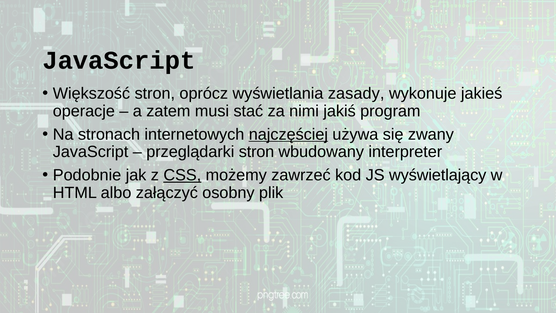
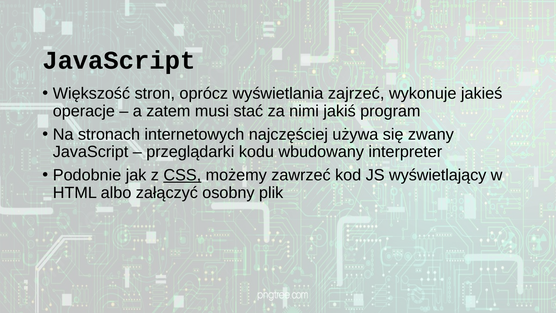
zasady: zasady -> zajrzeć
najczęściej underline: present -> none
przeglądarki stron: stron -> kodu
